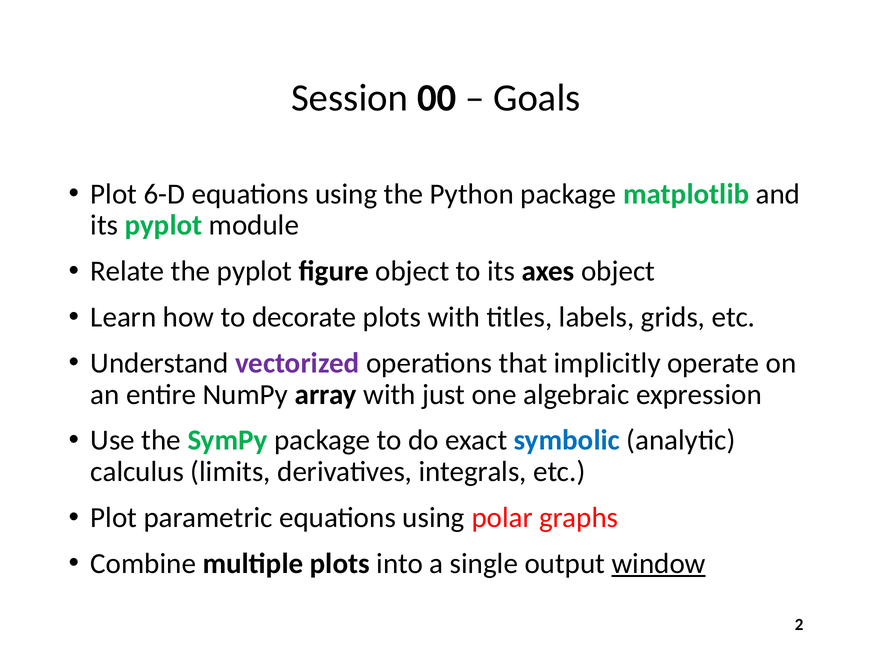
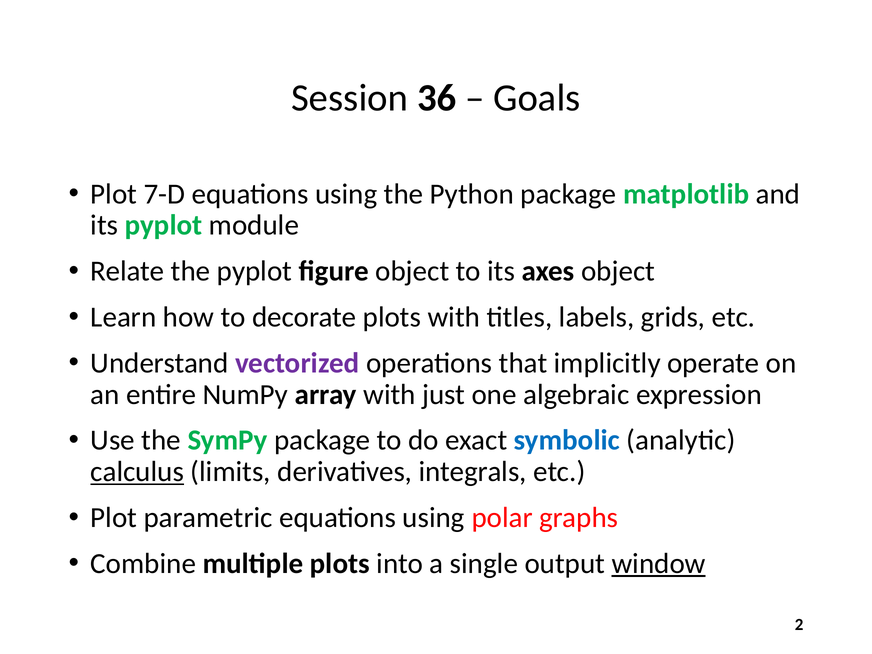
00: 00 -> 36
6-D: 6-D -> 7-D
calculus underline: none -> present
